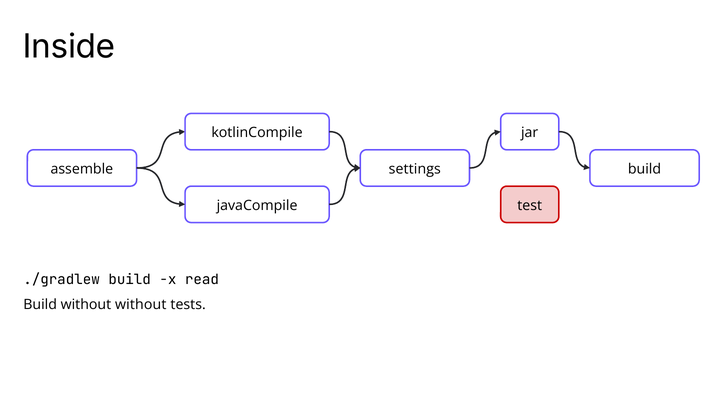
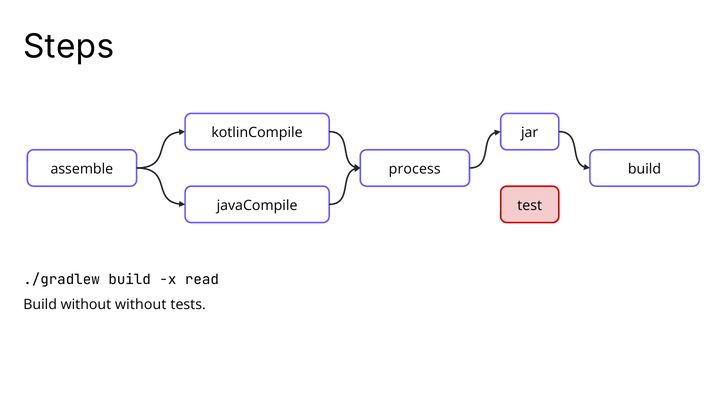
Inside: Inside -> Steps
settings: settings -> process
